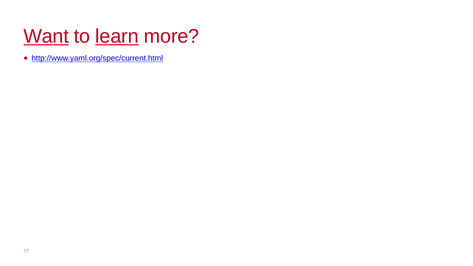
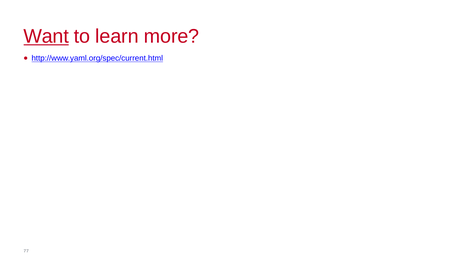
learn underline: present -> none
